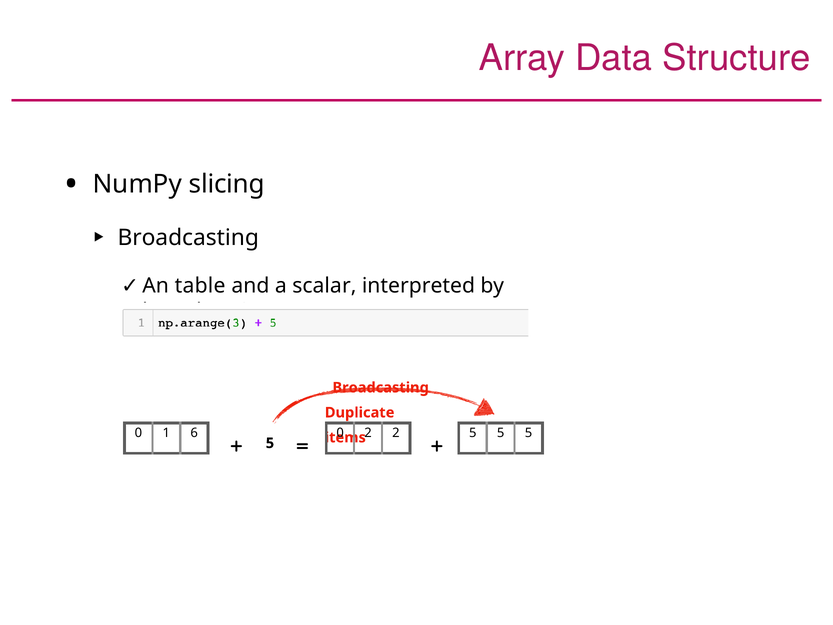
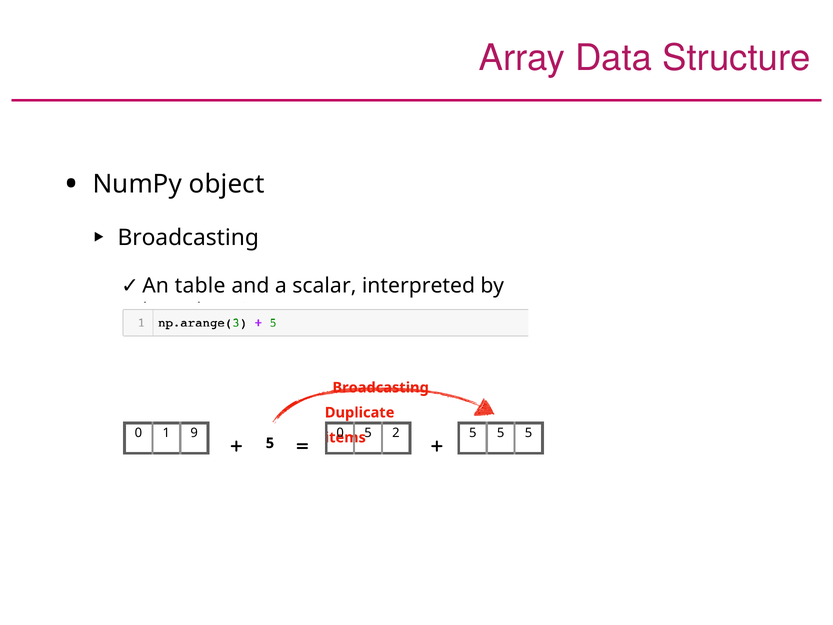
slicing: slicing -> object
6: 6 -> 9
2 at (368, 433): 2 -> 5
